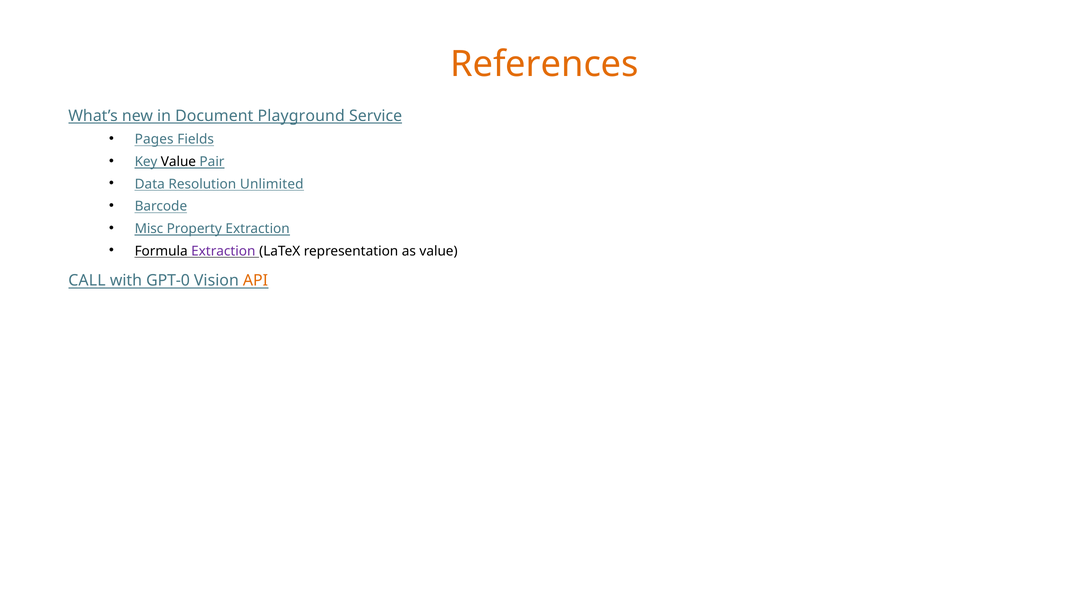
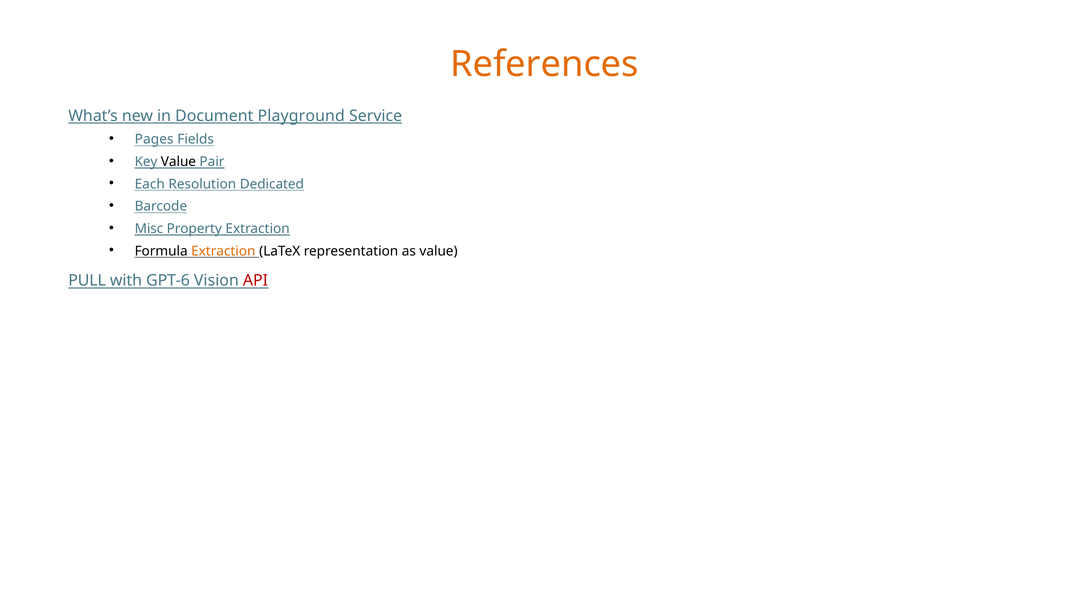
Data: Data -> Each
Unlimited: Unlimited -> Dedicated
Extraction at (223, 251) colour: purple -> orange
CALL: CALL -> PULL
GPT-0: GPT-0 -> GPT-6
API colour: orange -> red
